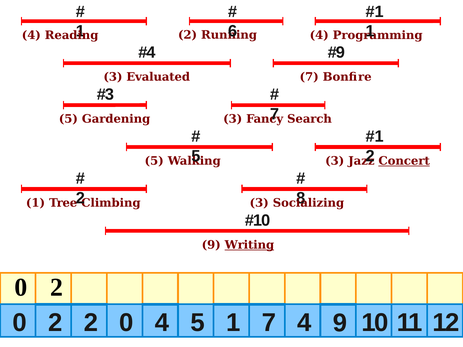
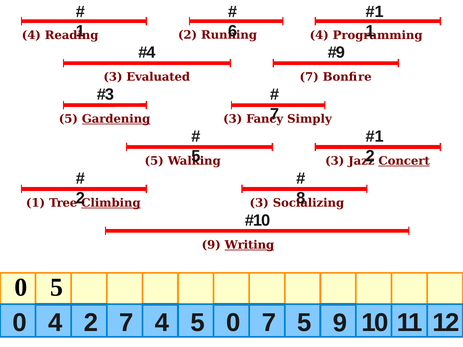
Gardening underline: none -> present
Search: Search -> Simply
Climbing underline: none -> present
2 at (57, 287): 2 -> 5
2 at (55, 323): 2 -> 4
0 at (126, 323): 0 -> 7
4 5 1: 1 -> 0
7 4: 4 -> 5
